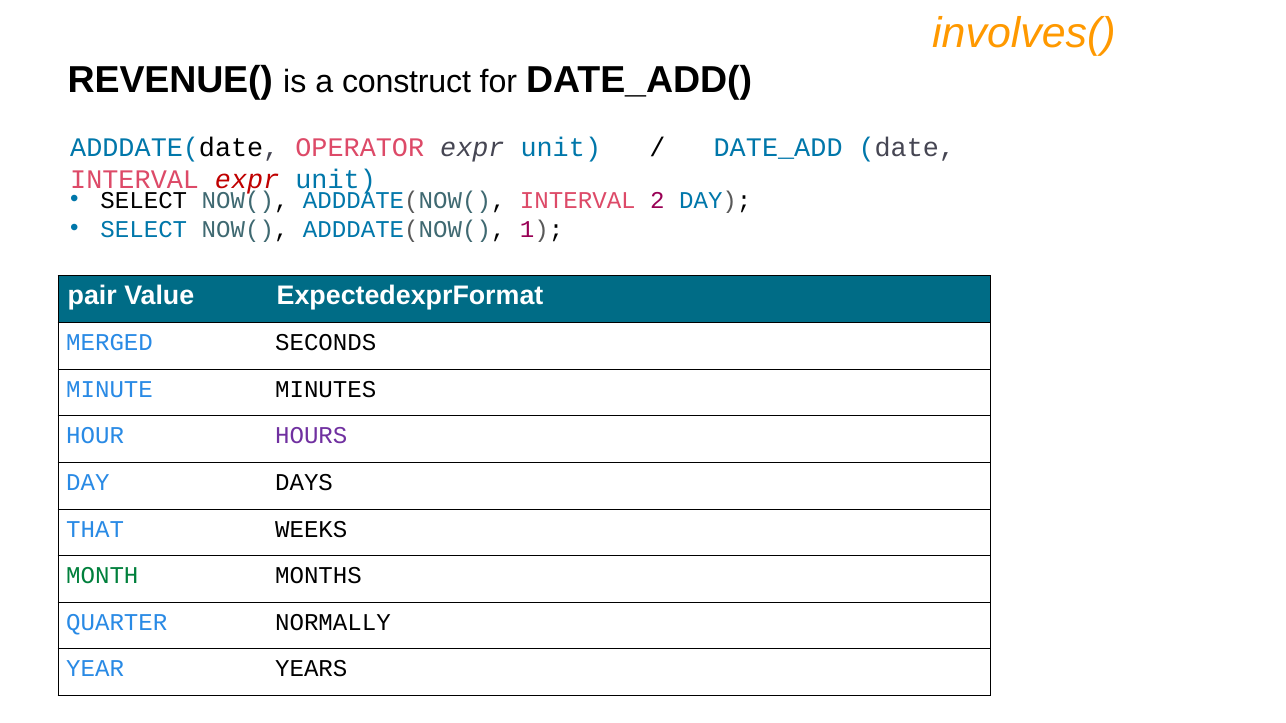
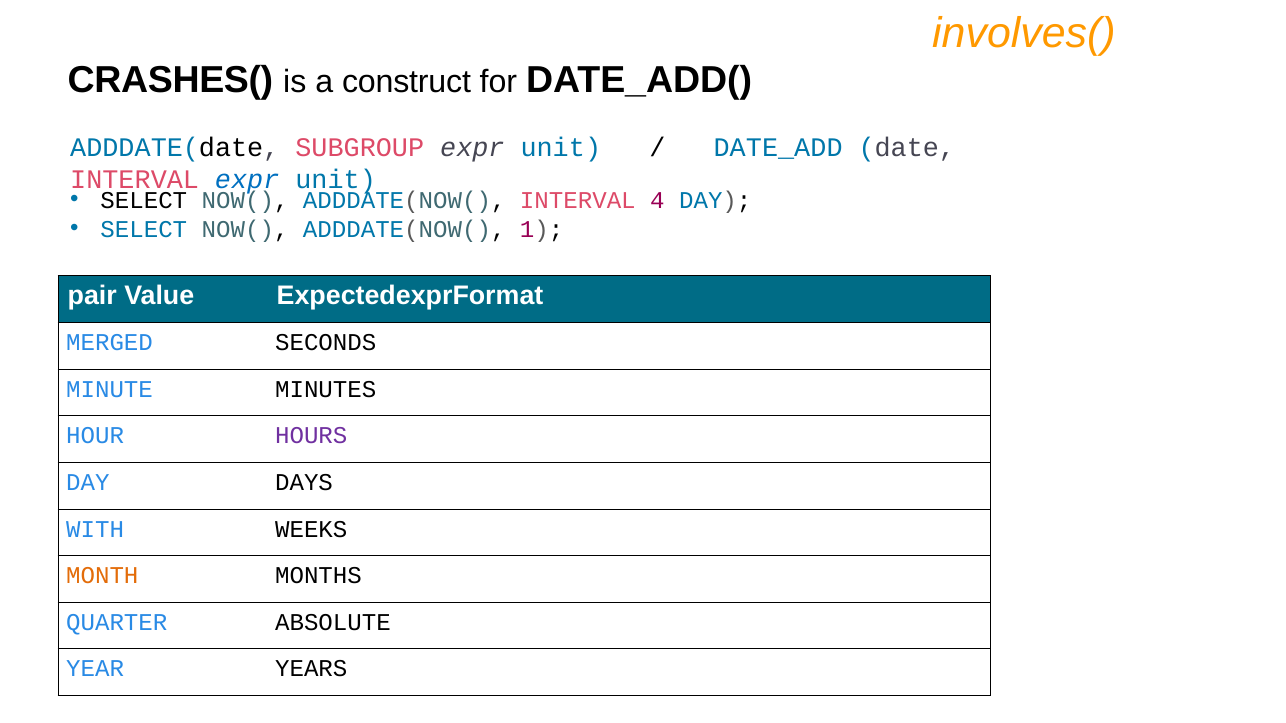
REVENUE(: REVENUE( -> CRASHES(
OPERATOR: OPERATOR -> SUBGROUP
expr at (247, 180) colour: red -> blue
2: 2 -> 4
THAT: THAT -> WITH
MONTH colour: green -> orange
NORMALLY: NORMALLY -> ABSOLUTE
